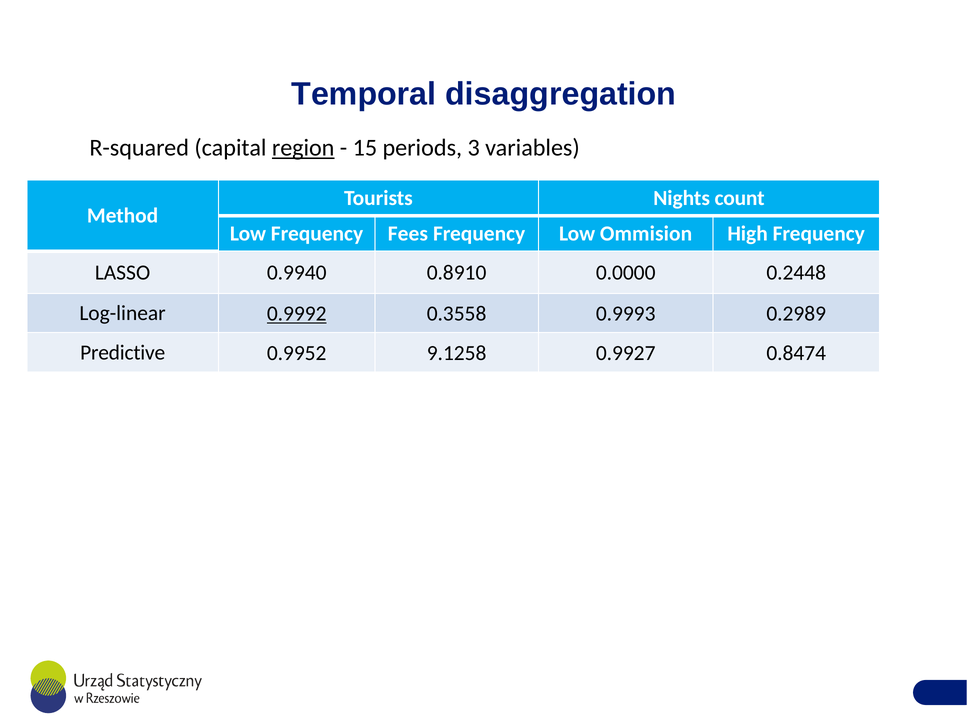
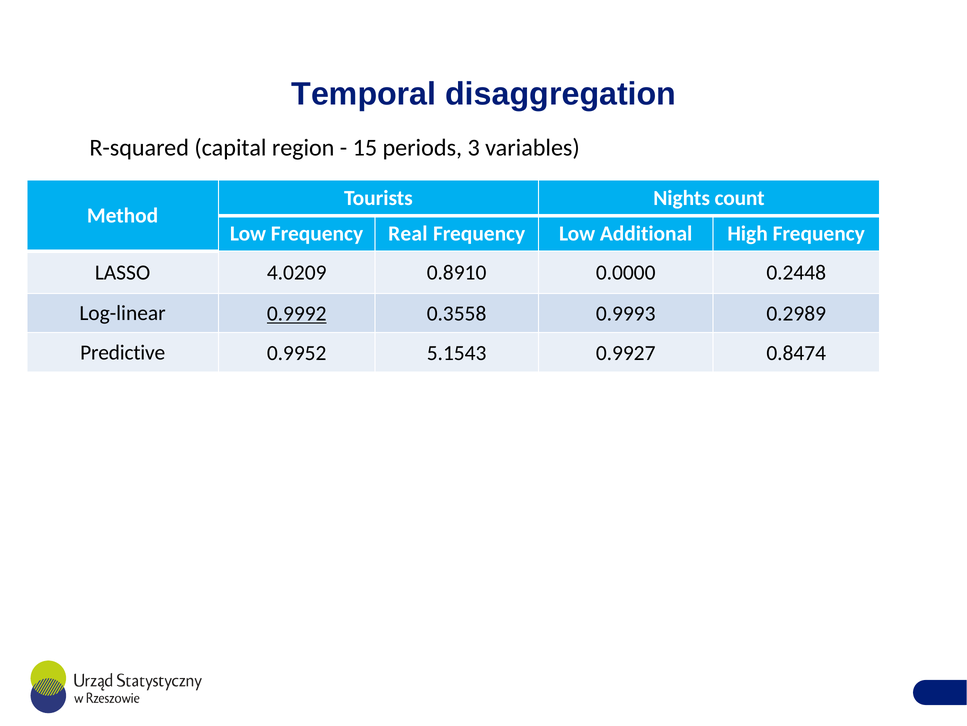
region underline: present -> none
Fees: Fees -> Real
Ommision: Ommision -> Additional
0.9940: 0.9940 -> 4.0209
9.1258: 9.1258 -> 5.1543
